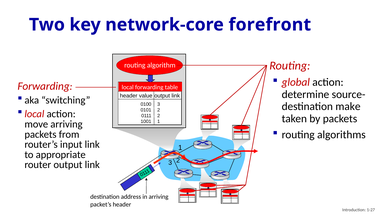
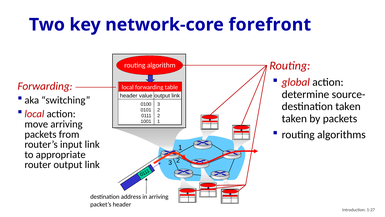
destination make: make -> taken
